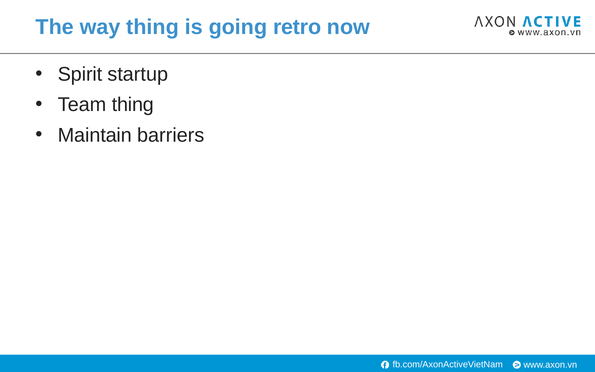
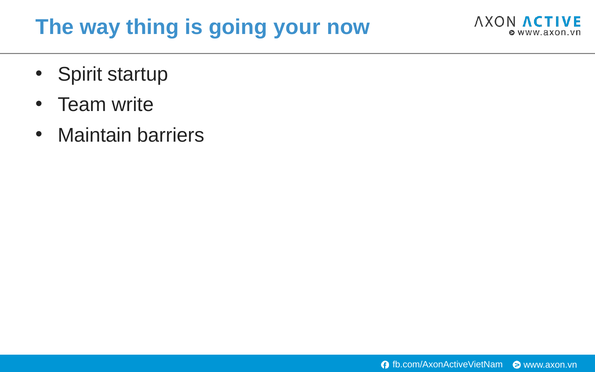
retro: retro -> your
Team thing: thing -> write
